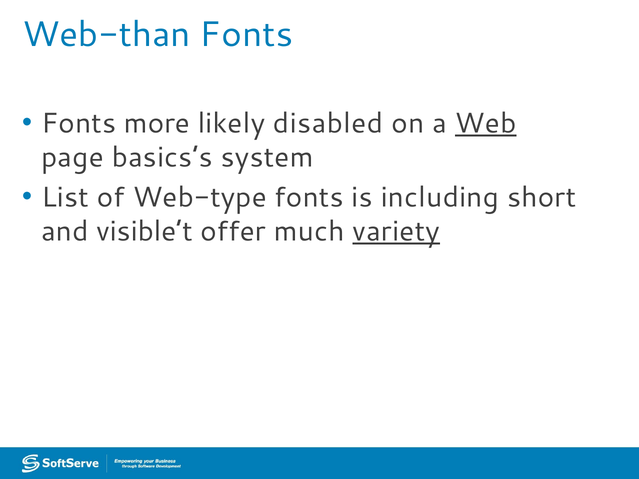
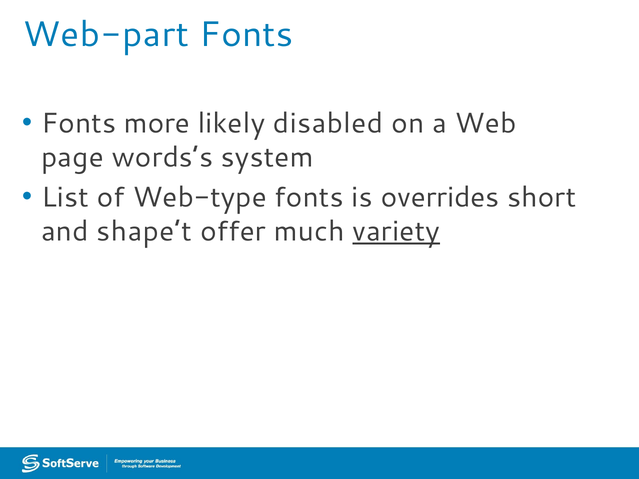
Web-than: Web-than -> Web-part
Web underline: present -> none
basics’s: basics’s -> words’s
including: including -> overrides
visible’t: visible’t -> shape’t
